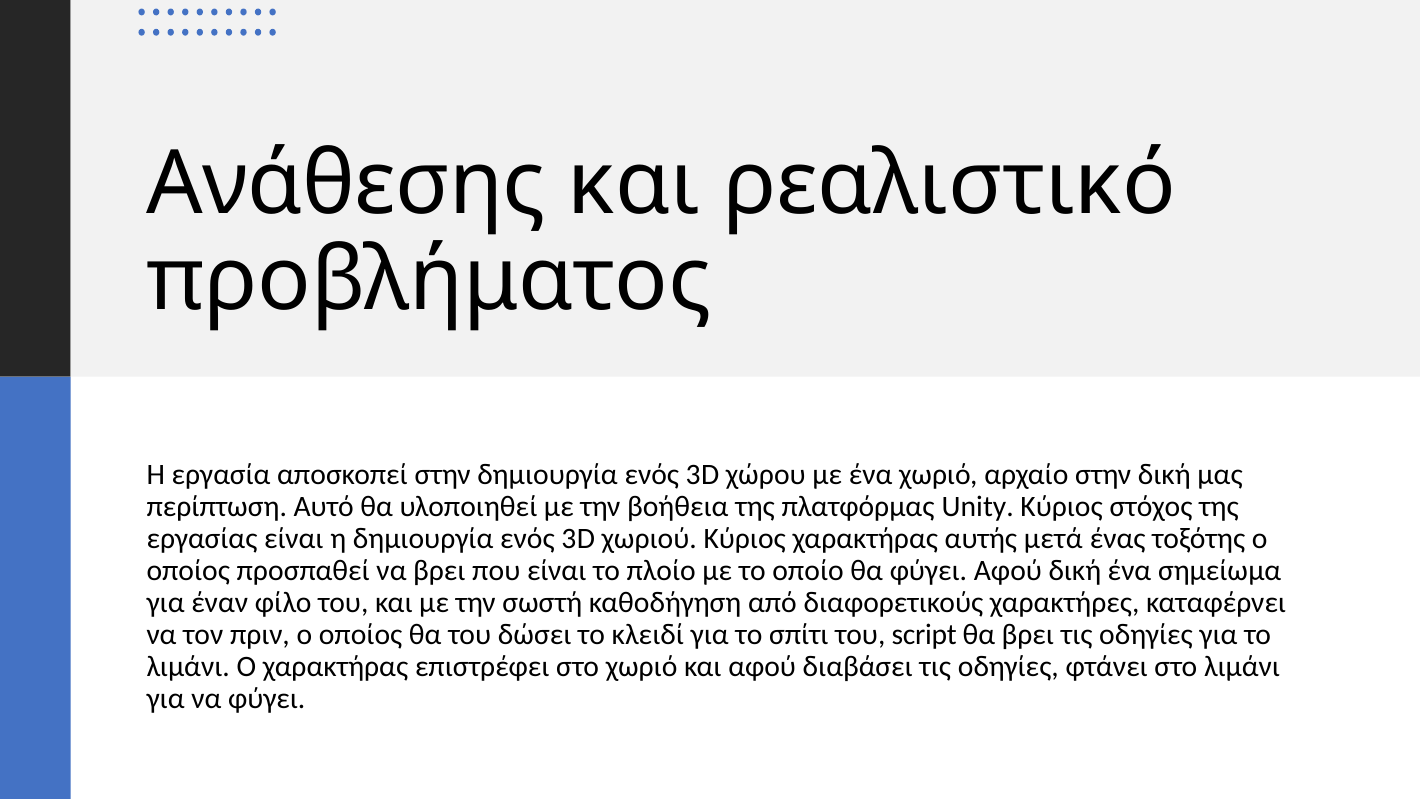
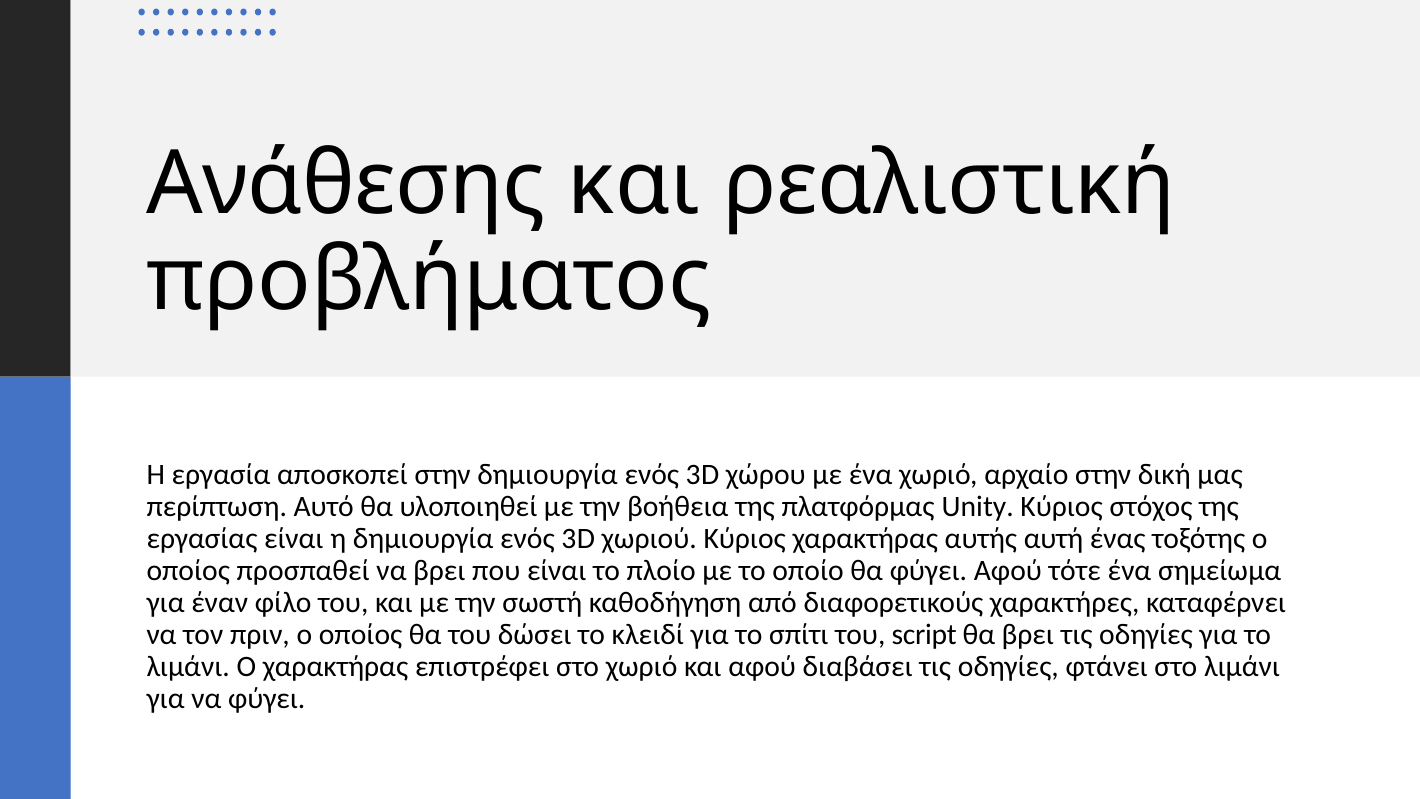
ρεαλιστικό: ρεαλιστικό -> ρεαλιστική
μετά: μετά -> αυτή
Αφού δική: δική -> τότε
